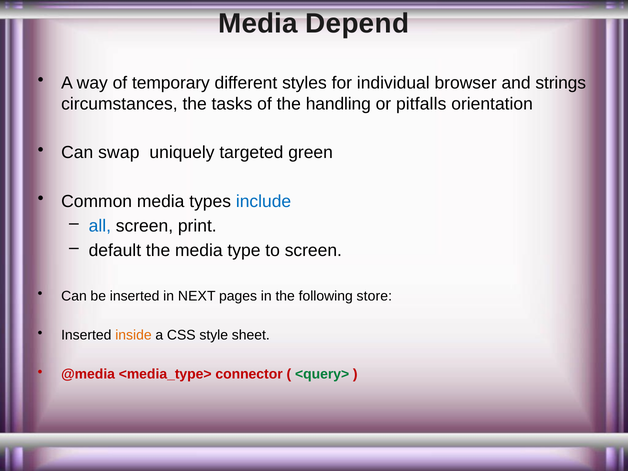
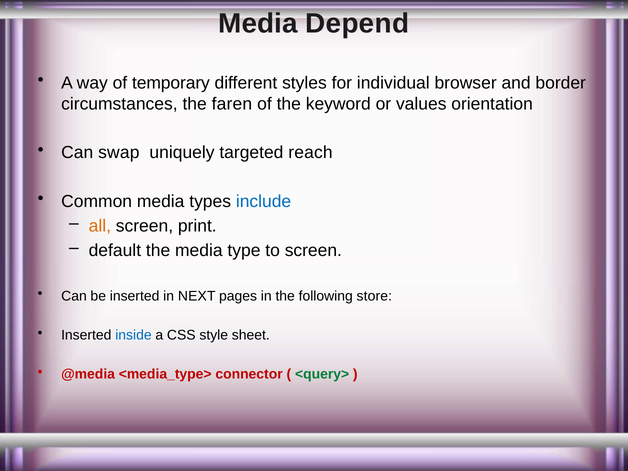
strings: strings -> border
tasks: tasks -> faren
handling: handling -> keyword
pitfalls: pitfalls -> values
green: green -> reach
all colour: blue -> orange
inside colour: orange -> blue
